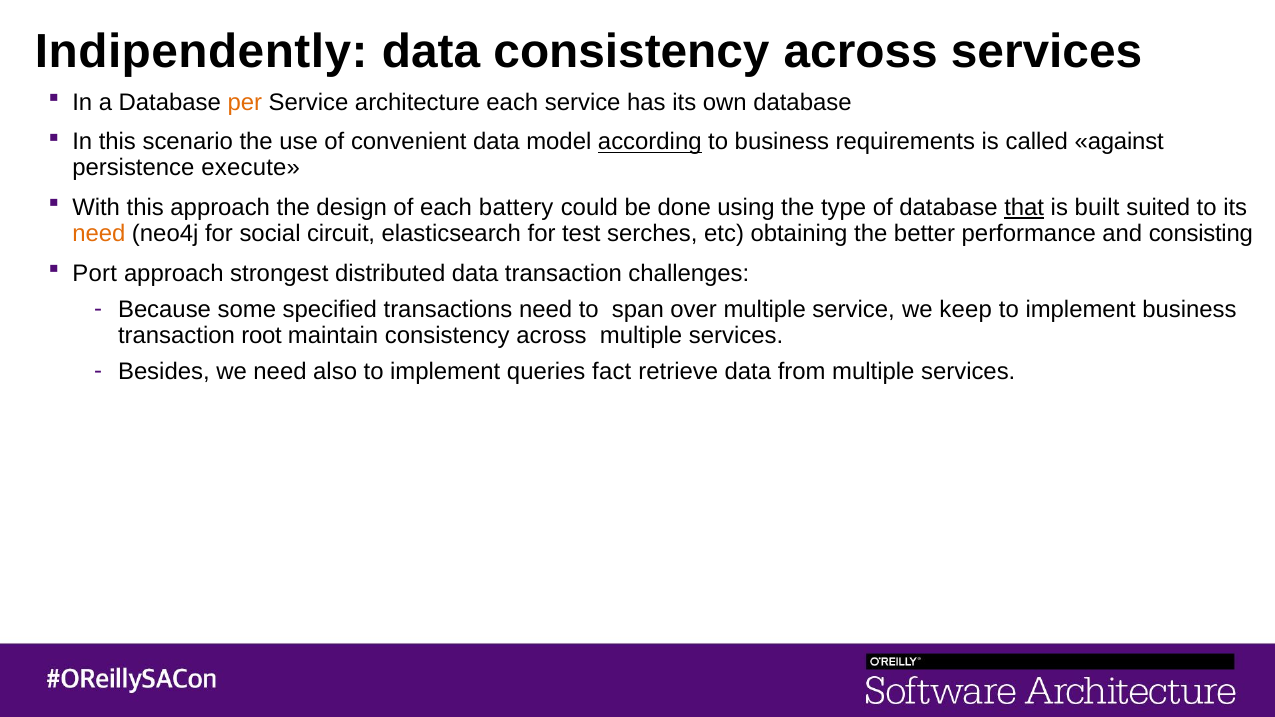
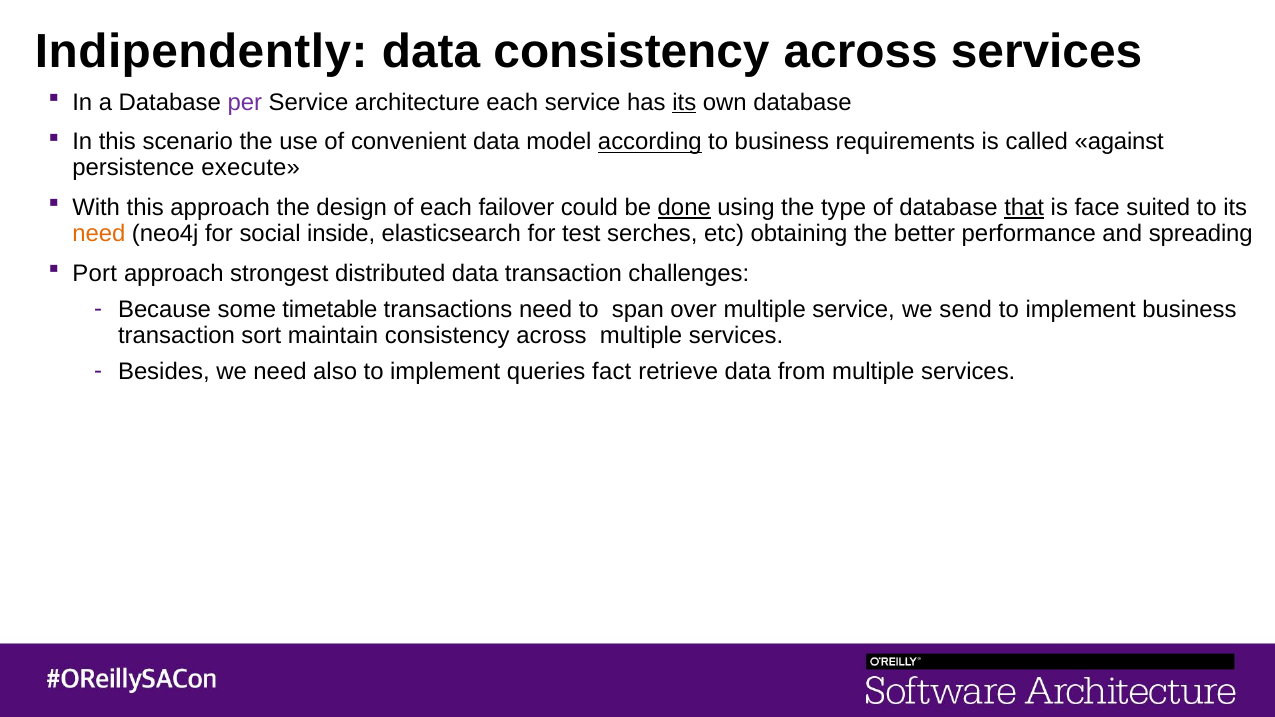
per colour: orange -> purple
its at (684, 102) underline: none -> present
battery: battery -> failover
done underline: none -> present
built: built -> face
circuit: circuit -> inside
consisting: consisting -> spreading
specified: specified -> timetable
keep: keep -> send
root: root -> sort
